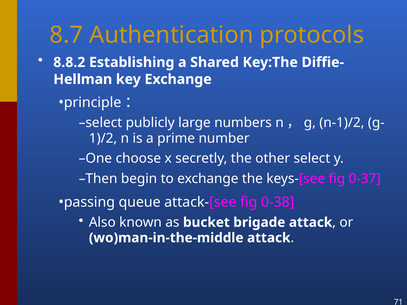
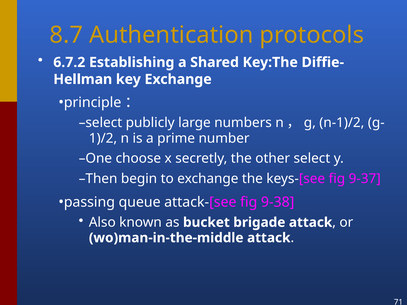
8.8.2: 8.8.2 -> 6.7.2
0-37: 0-37 -> 9-37
0-38: 0-38 -> 9-38
